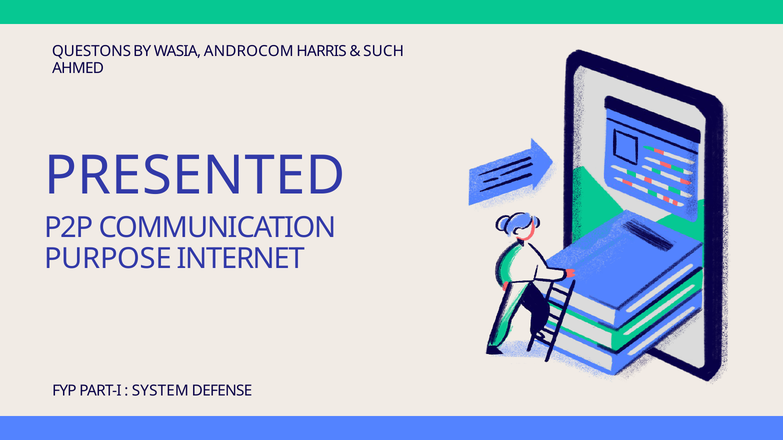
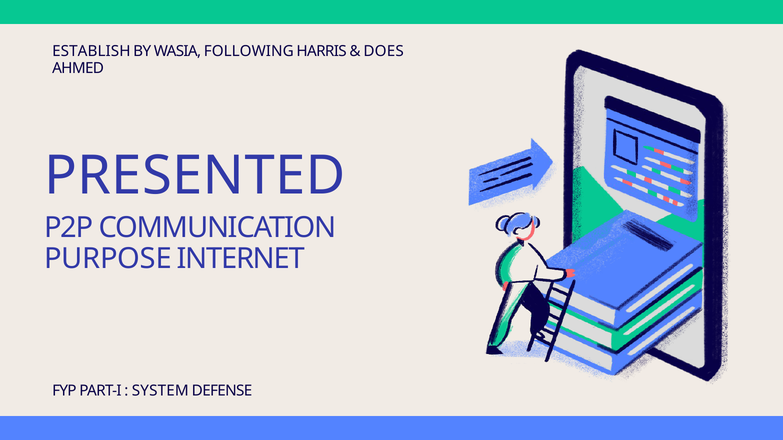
QUESTONS: QUESTONS -> ESTABLISH
ANDROCOM: ANDROCOM -> FOLLOWING
SUCH: SUCH -> DOES
